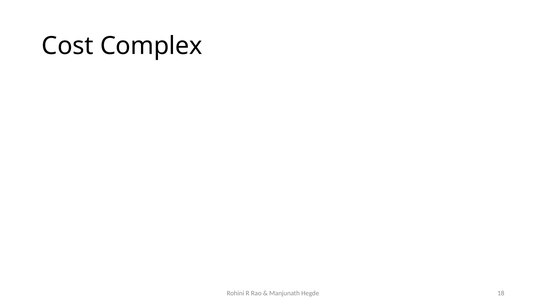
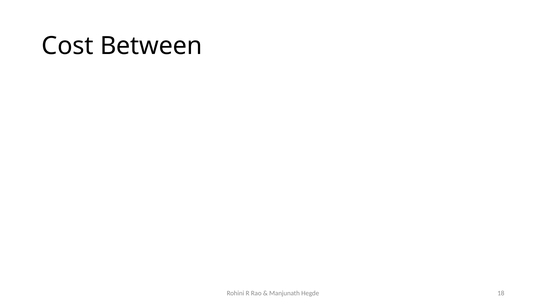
Complex: Complex -> Between
